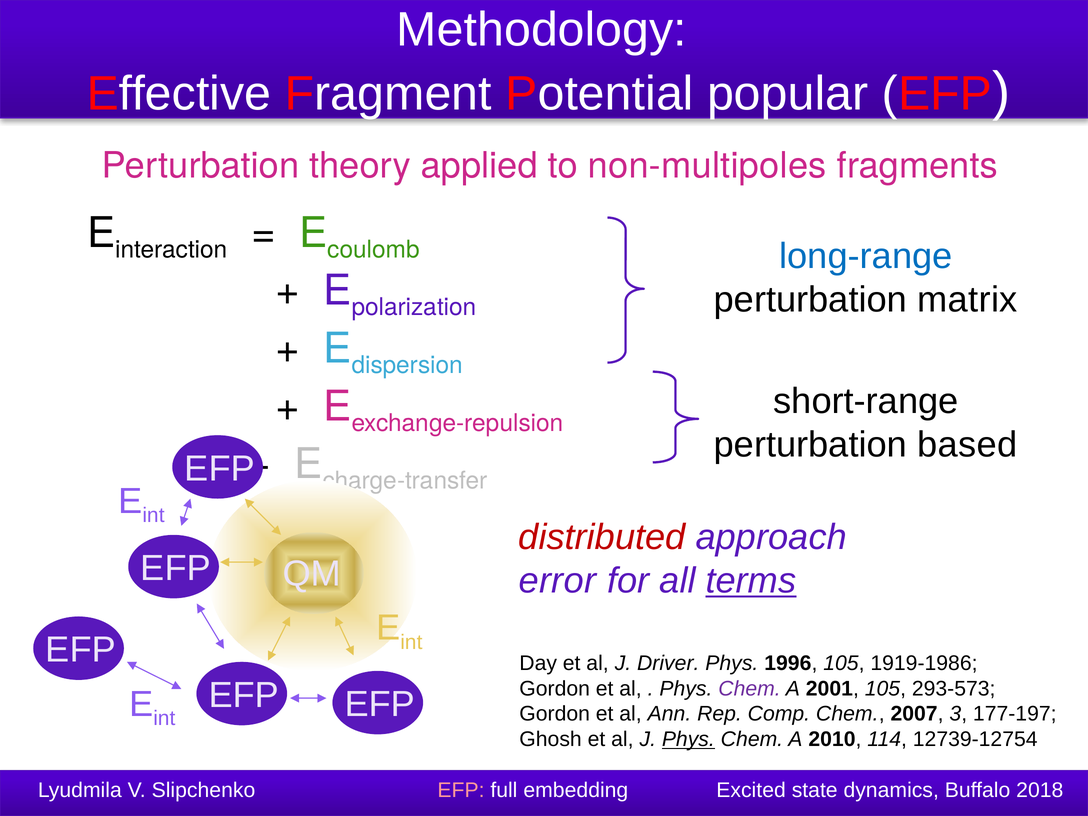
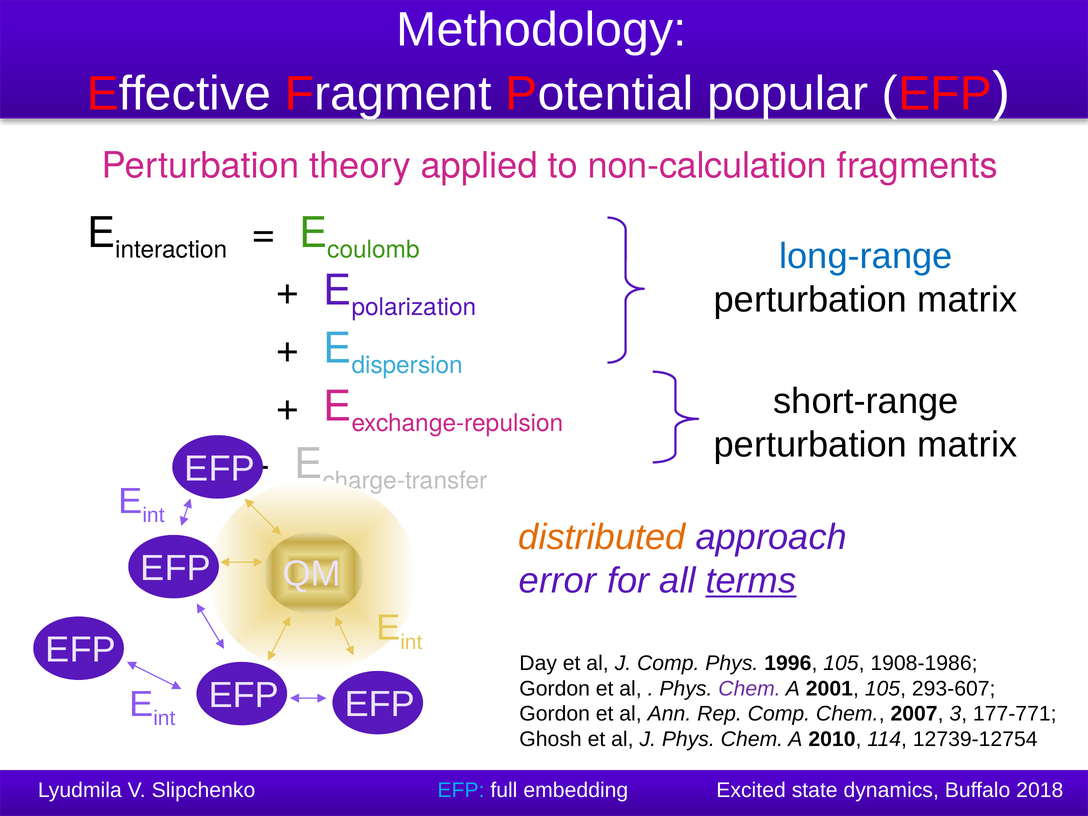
non-multipoles: non-multipoles -> non-calculation
based at (967, 445): based -> matrix
distributed colour: red -> orange
J Driver: Driver -> Comp
1919-1986: 1919-1986 -> 1908-1986
293-573: 293-573 -> 293-607
177-197: 177-197 -> 177-771
Phys at (688, 739) underline: present -> none
EFP at (461, 790) colour: pink -> light blue
